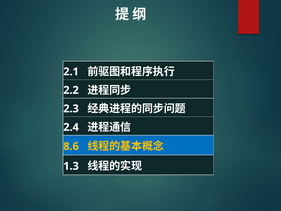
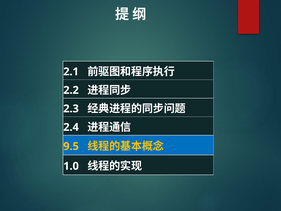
8.6: 8.6 -> 9.5
1.3: 1.3 -> 1.0
